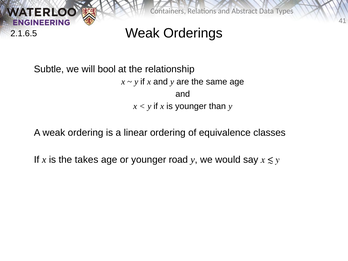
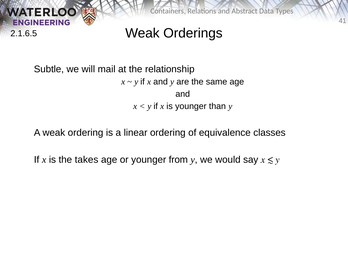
bool: bool -> mail
road: road -> from
